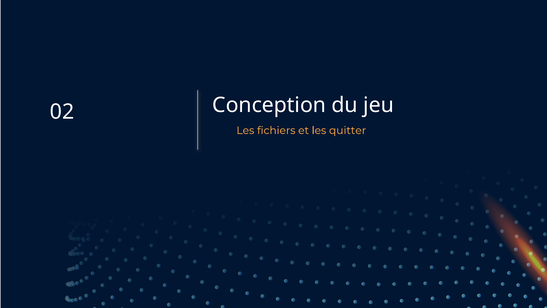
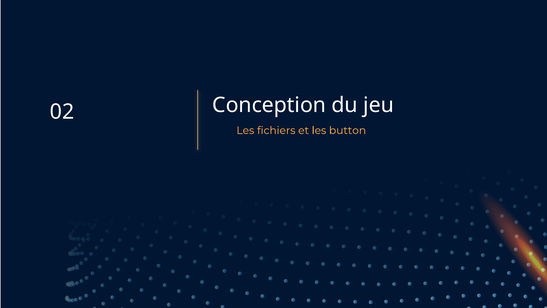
quitter: quitter -> button
